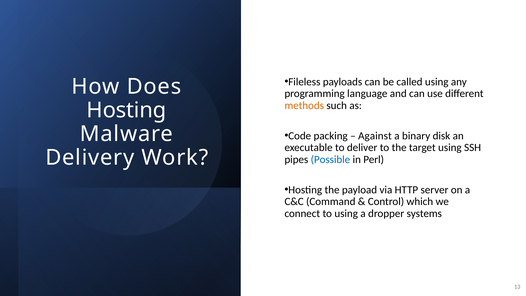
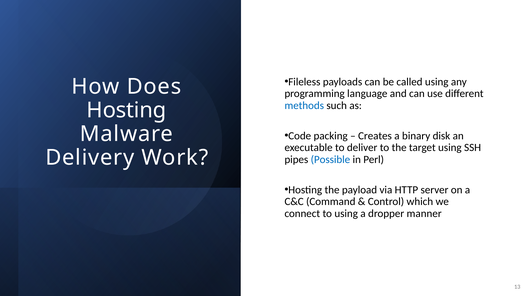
methods colour: orange -> blue
Against: Against -> Creates
systems: systems -> manner
